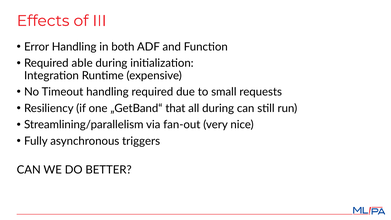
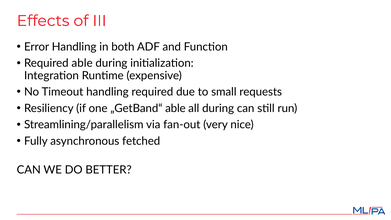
„GetBand“ that: that -> able
triggers: triggers -> fetched
